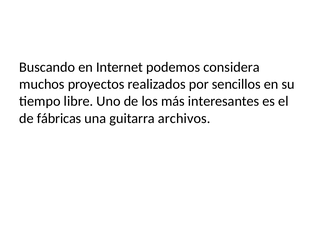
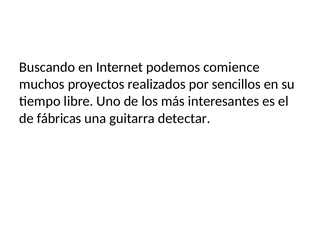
considera: considera -> comience
archivos: archivos -> detectar
